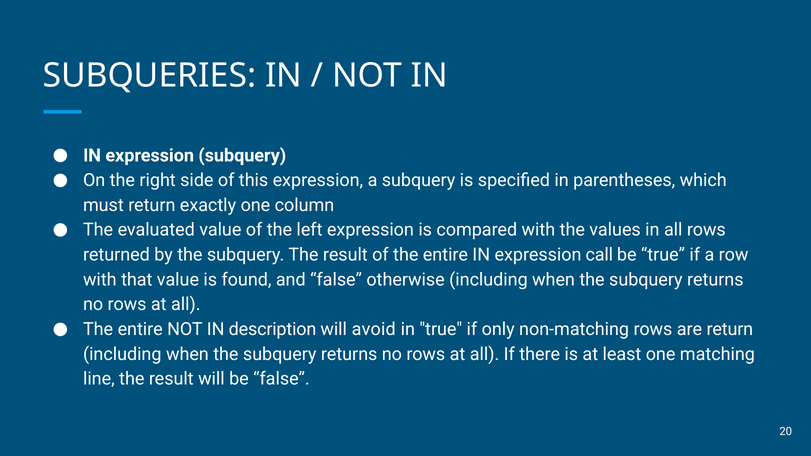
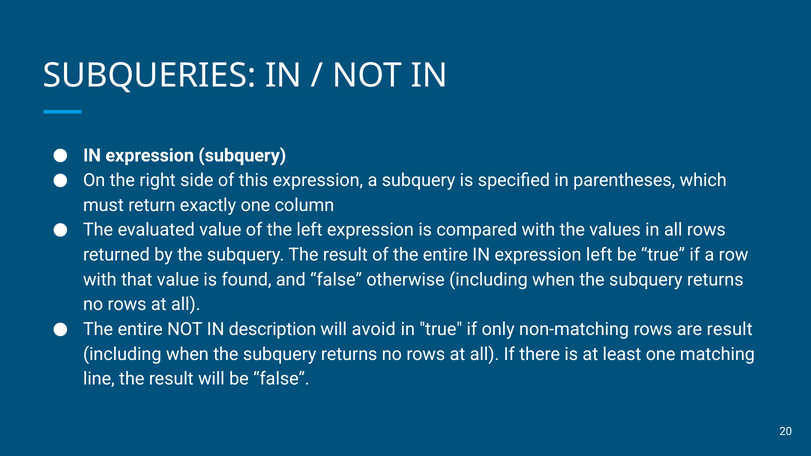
expression call: call -> left
are return: return -> result
